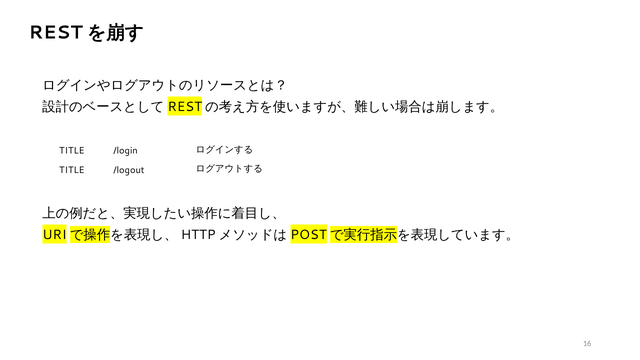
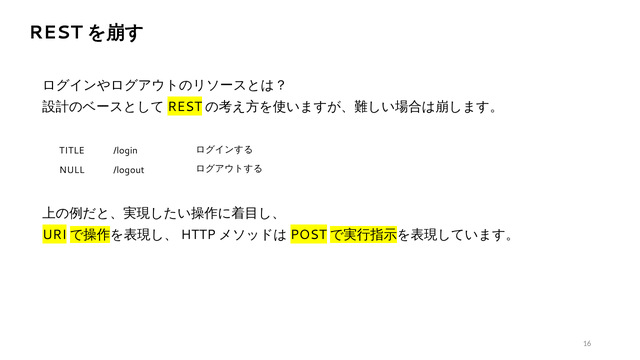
TITLE at (72, 170): TITLE -> NULL
